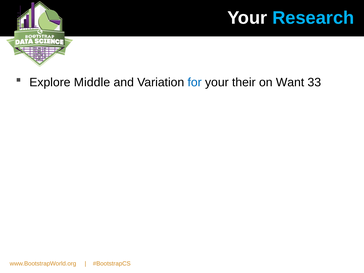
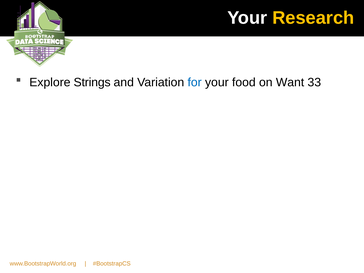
Research colour: light blue -> yellow
Middle: Middle -> Strings
their: their -> food
